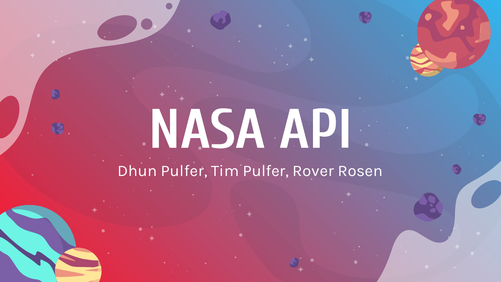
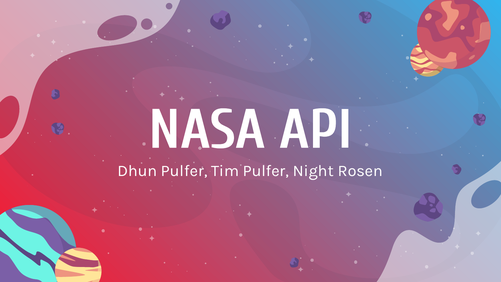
Rover: Rover -> Night
